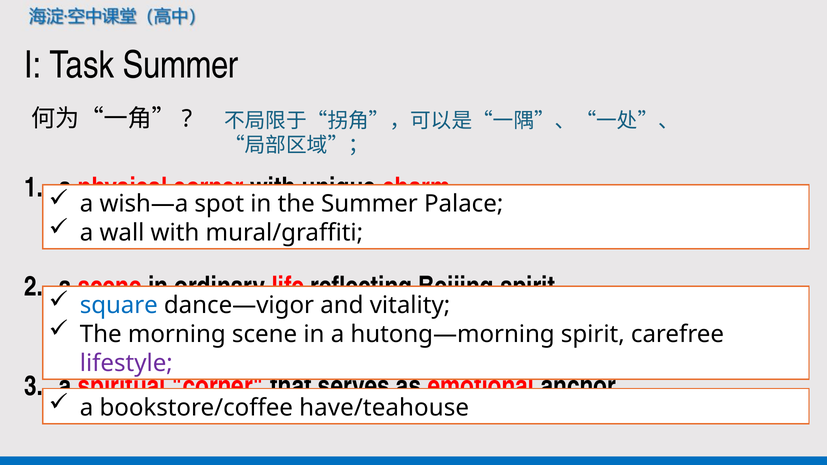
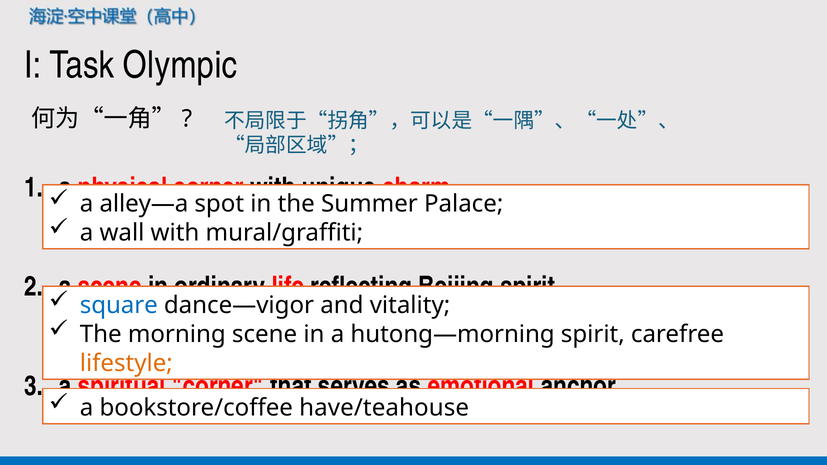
Task Summer: Summer -> Olympic
wish—a: wish—a -> alley—a
lifestyle colour: purple -> orange
